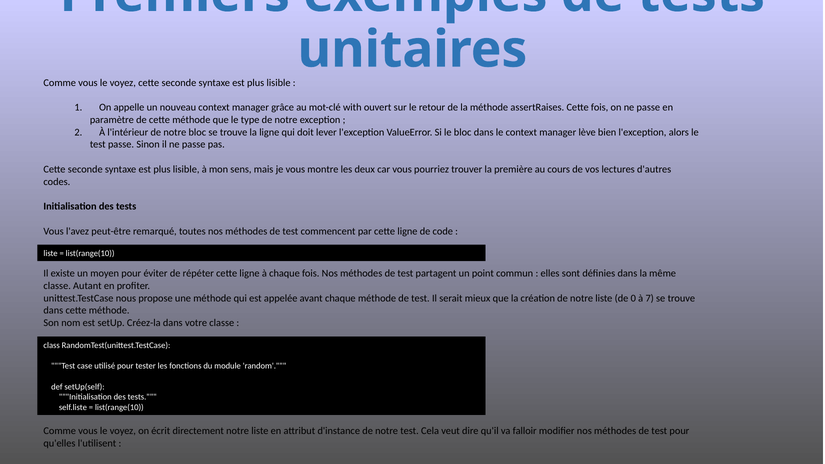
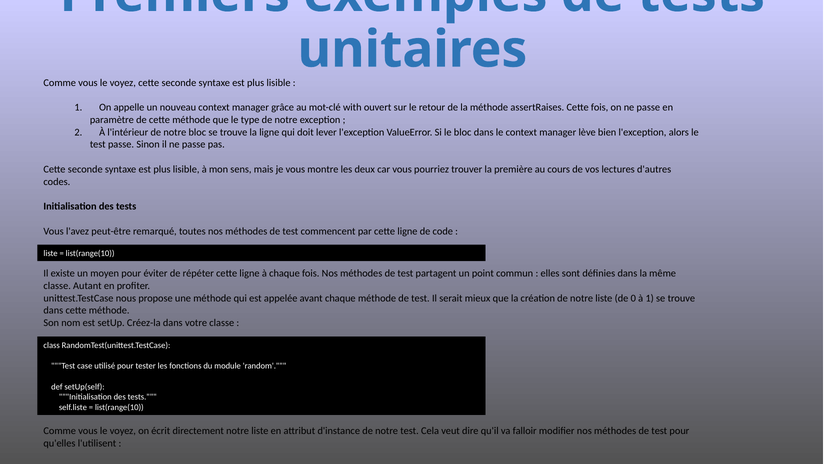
à 7: 7 -> 1
